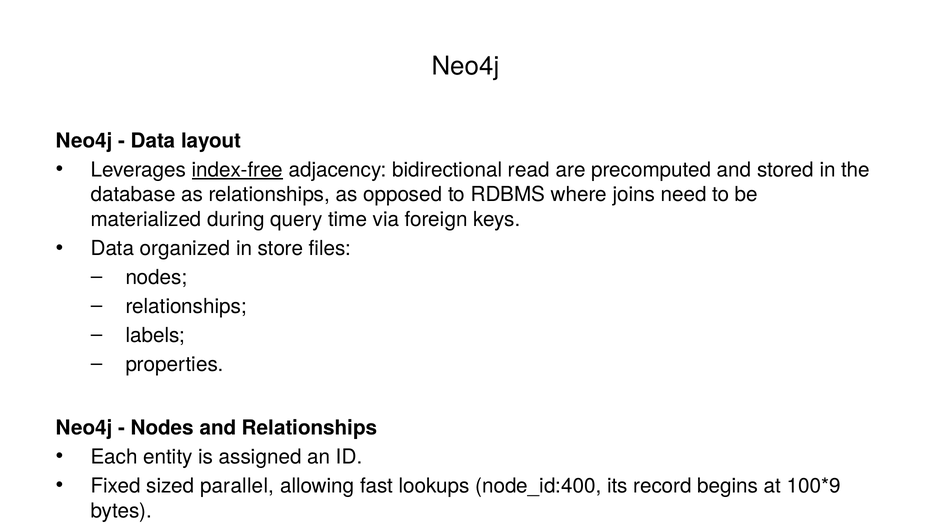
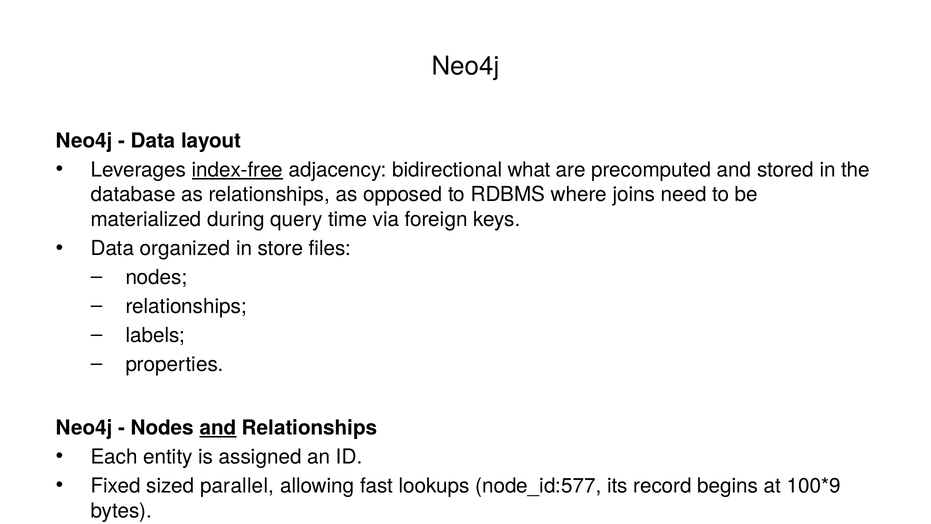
read: read -> what
and at (218, 428) underline: none -> present
node_id:400: node_id:400 -> node_id:577
